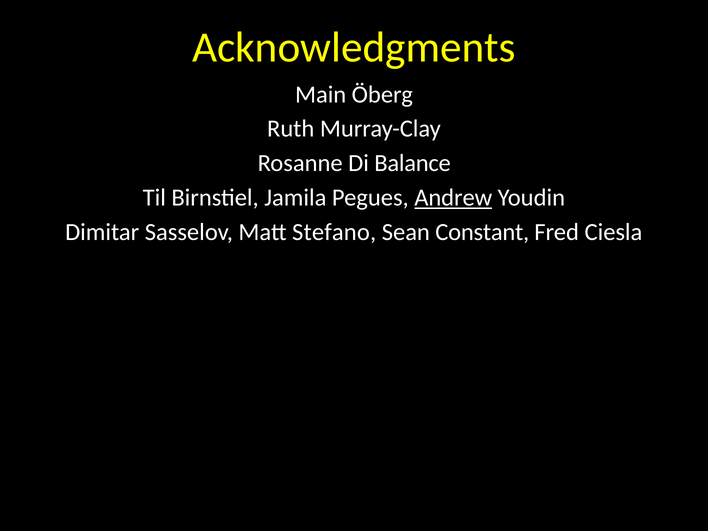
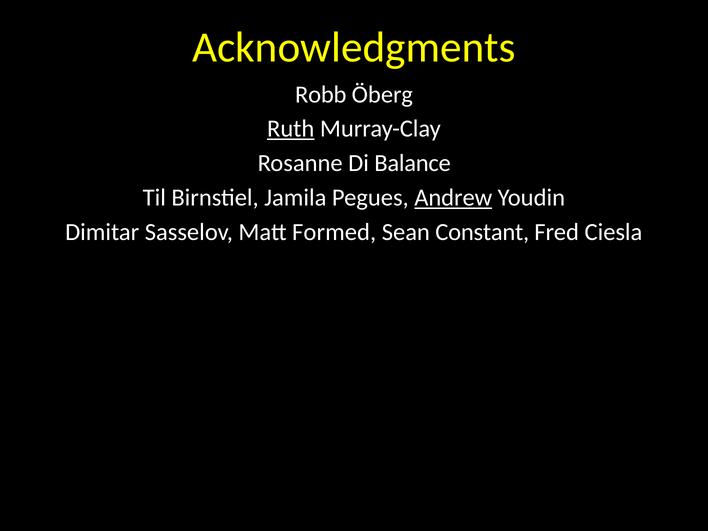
Main: Main -> Robb
Ruth underline: none -> present
Stefano: Stefano -> Formed
